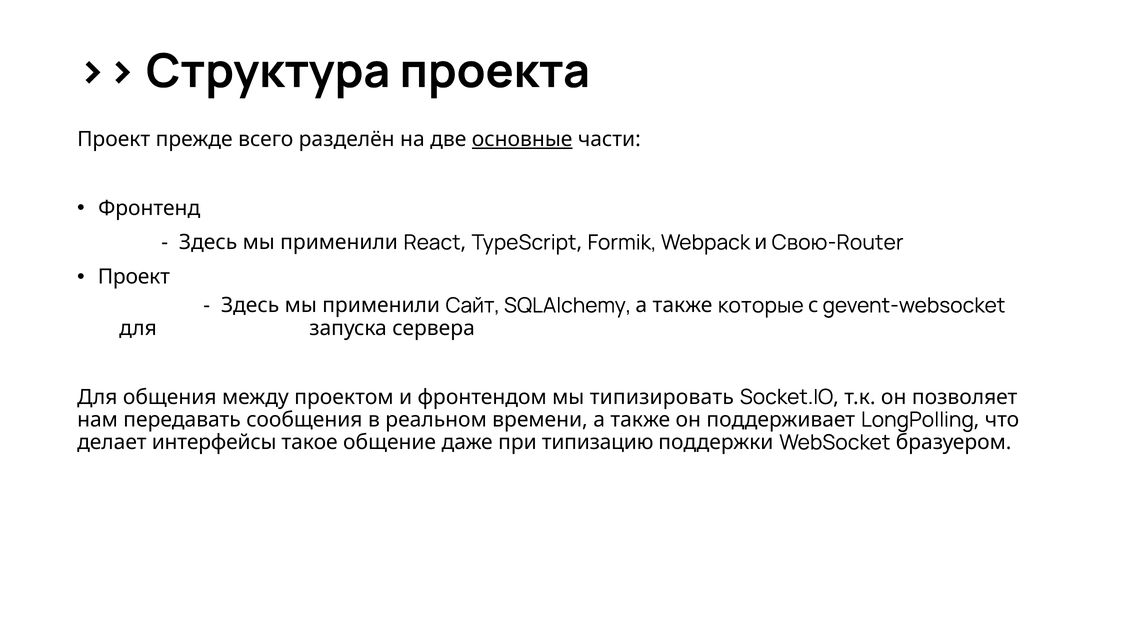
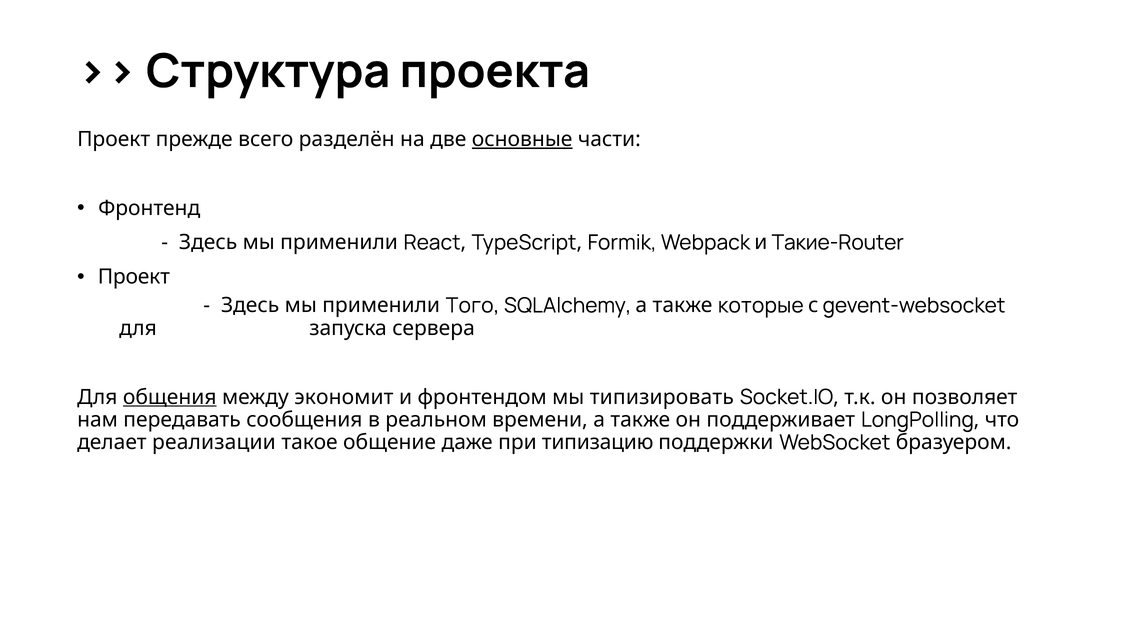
Свою-Router: Свою-Router -> Такие-Router
Сайт: Сайт -> Того
общения underline: none -> present
проектом: проектом -> экономит
интерфейсы: интерфейсы -> реализации
